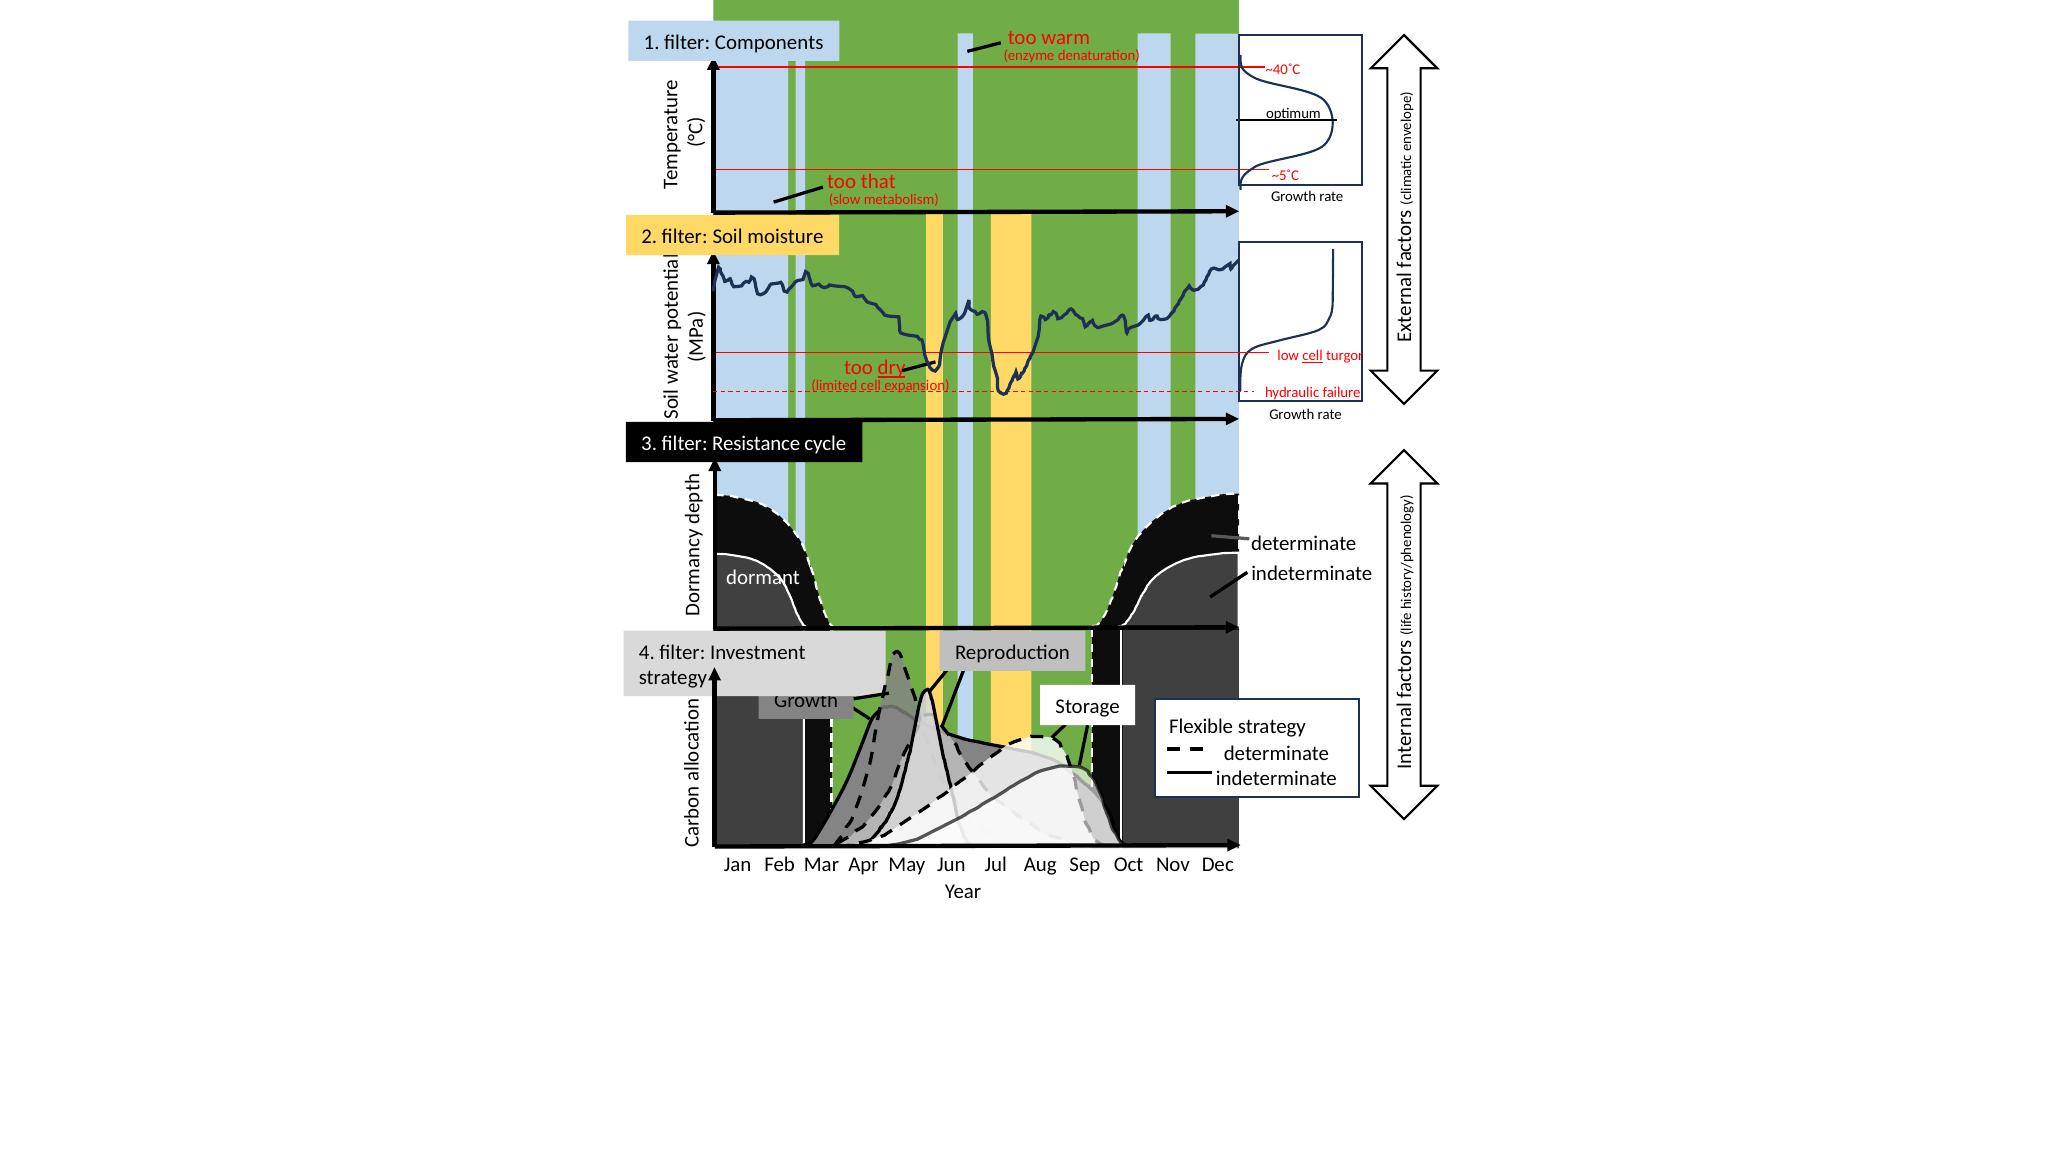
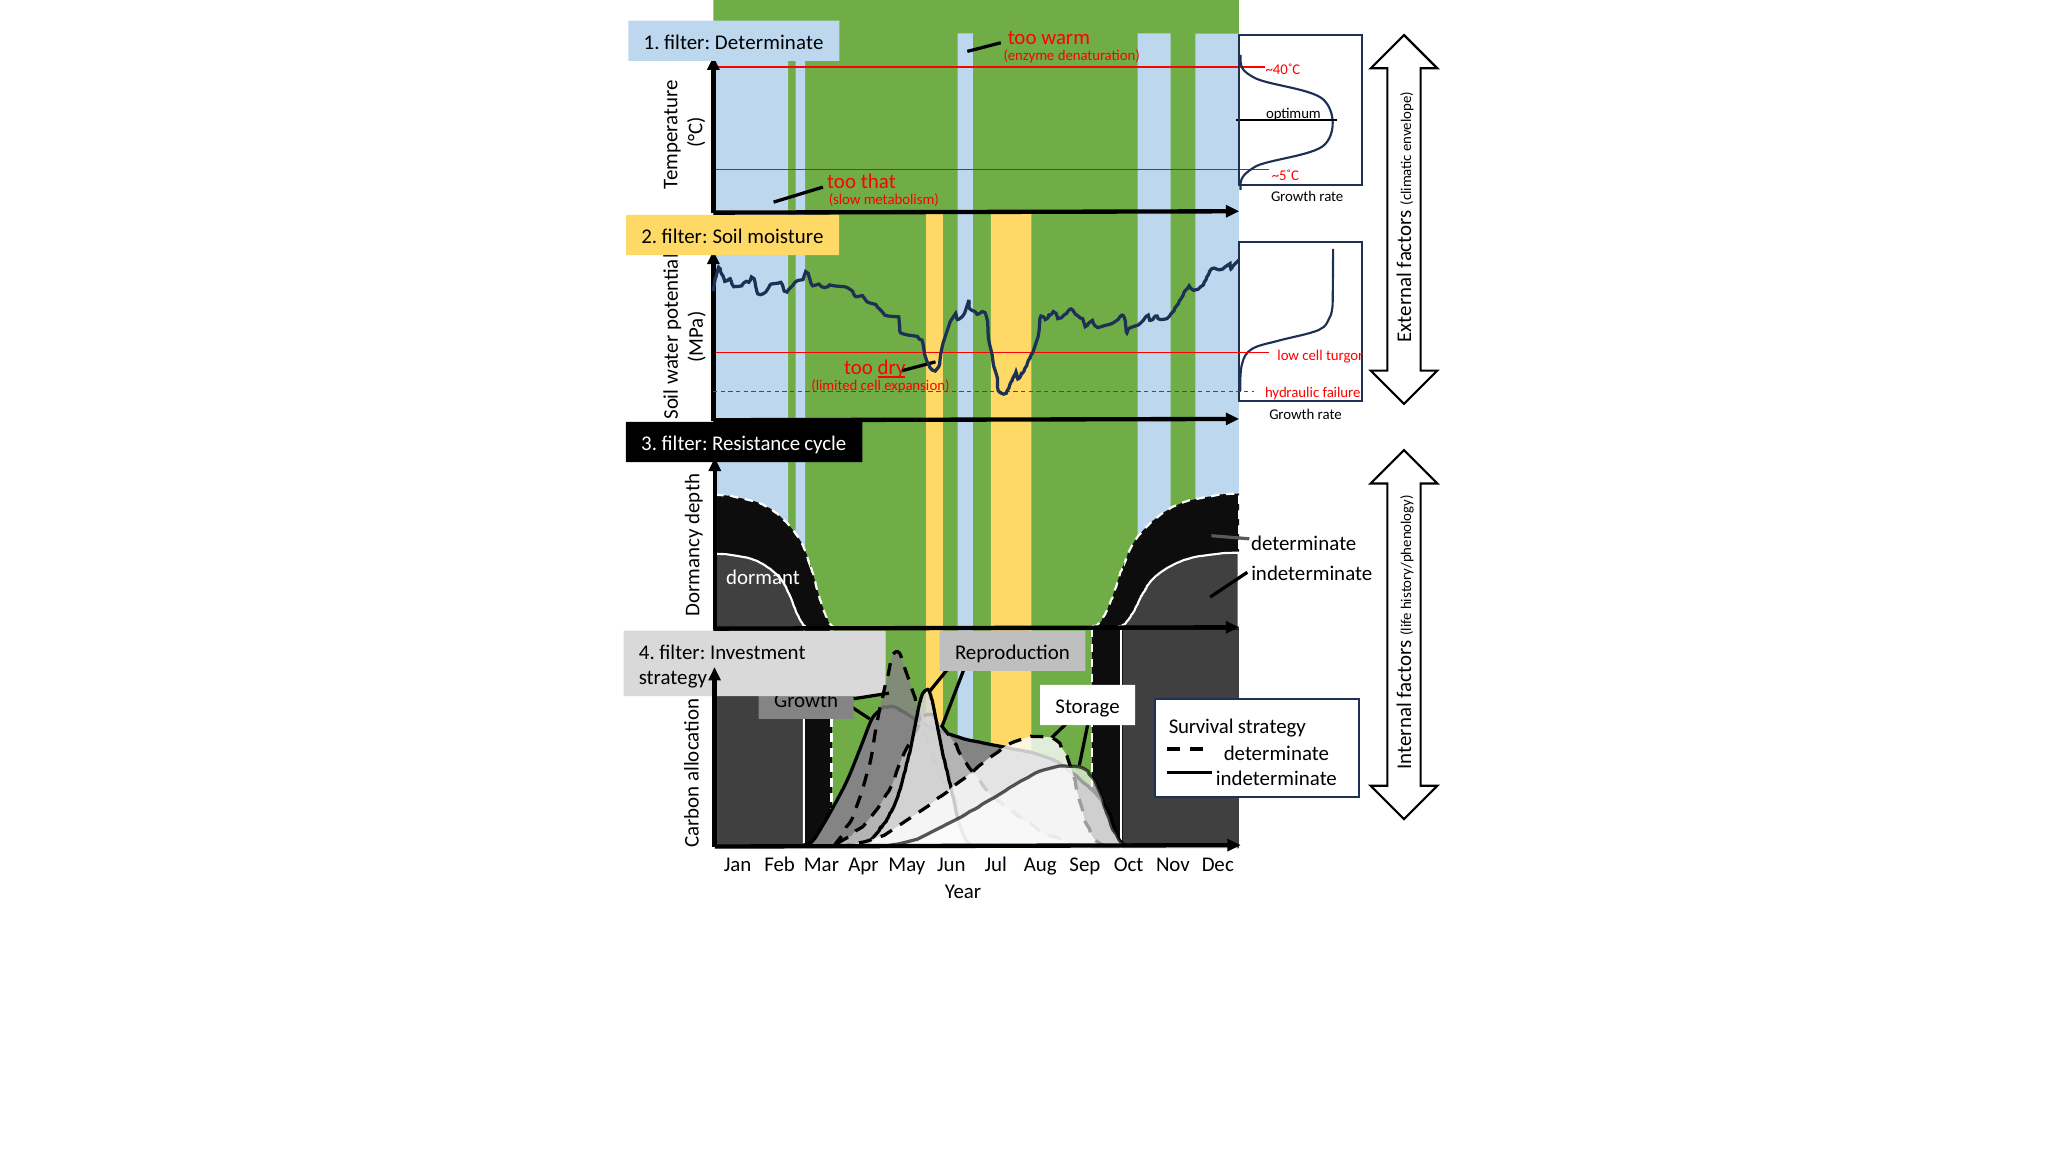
filter Components: Components -> Determinate
cell at (1312, 356) underline: present -> none
Flexible: Flexible -> Survival
